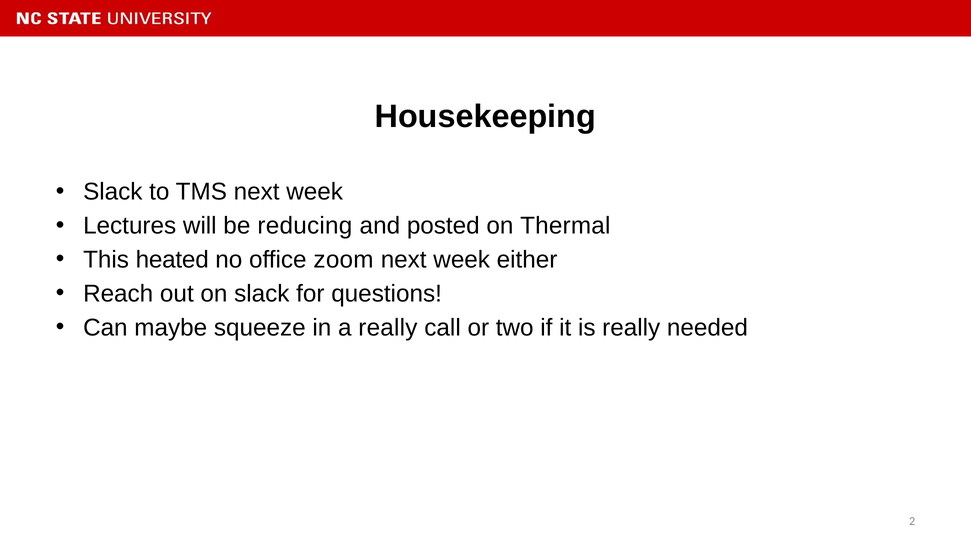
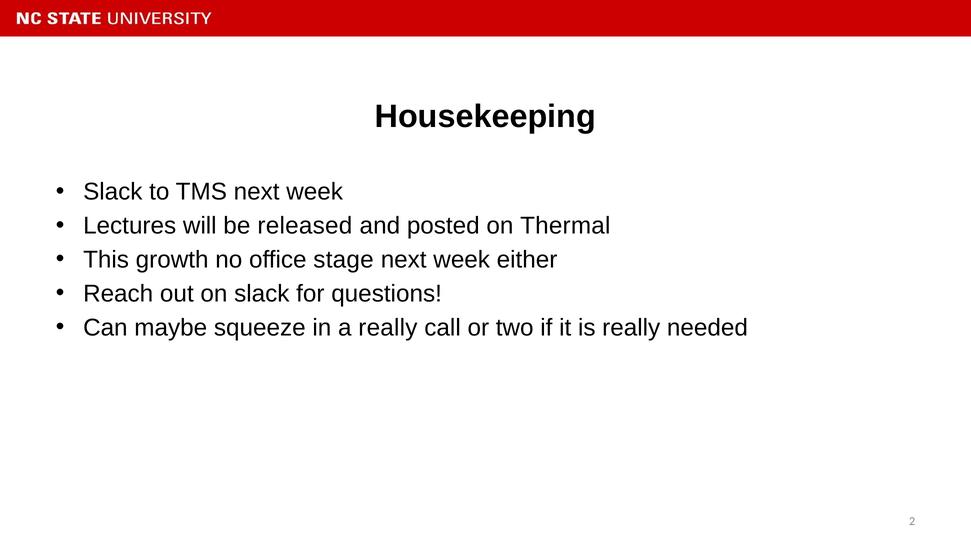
reducing: reducing -> released
heated: heated -> growth
zoom: zoom -> stage
